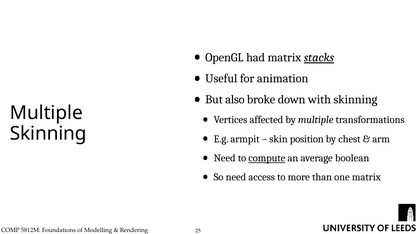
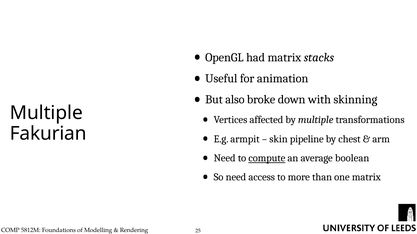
stacks underline: present -> none
Skinning at (48, 134): Skinning -> Fakurian
position: position -> pipeline
